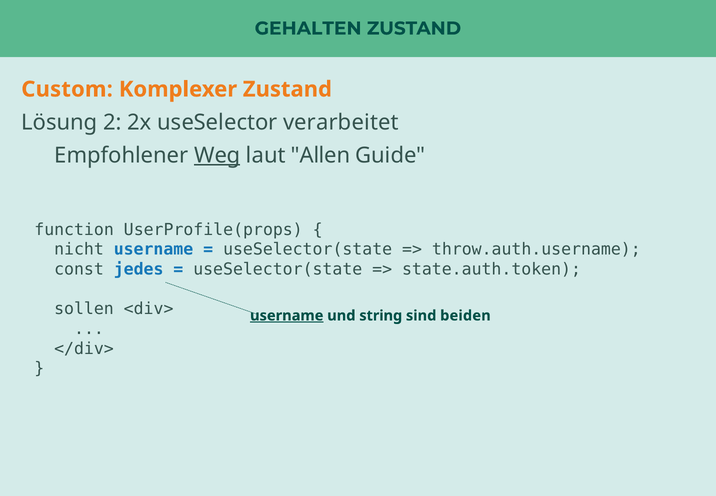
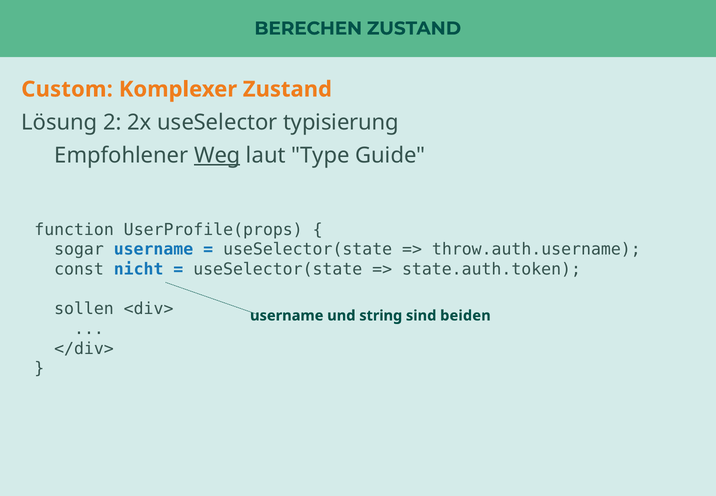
GEHALTEN: GEHALTEN -> BERECHEN
verarbeitet: verarbeitet -> typisierung
Allen: Allen -> Type
nicht: nicht -> sogar
jedes: jedes -> nicht
username at (287, 315) underline: present -> none
